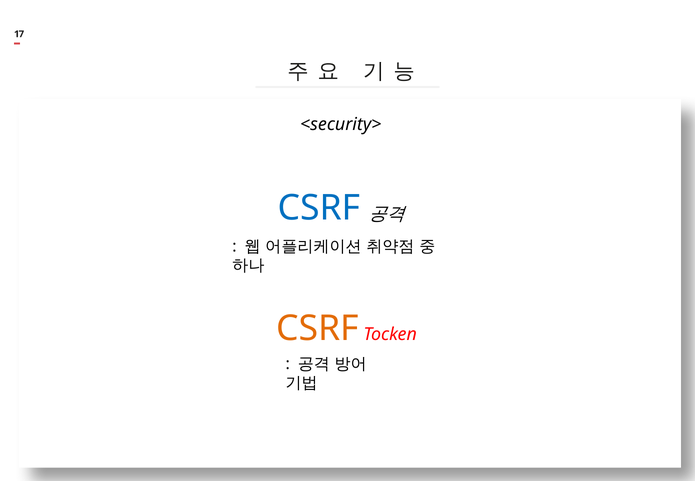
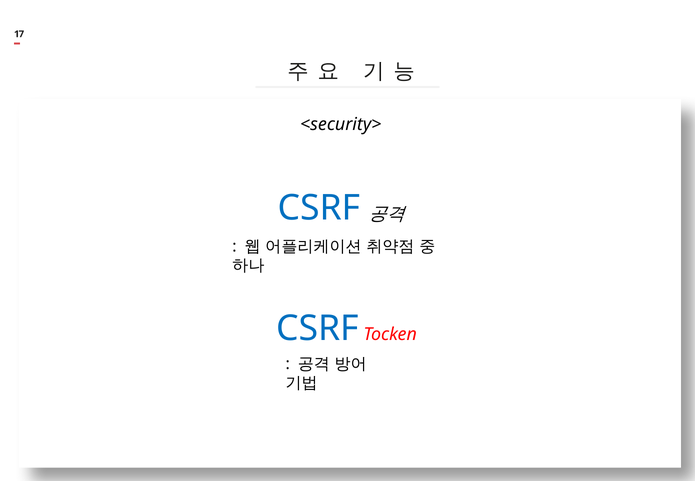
CSRF at (317, 329) colour: orange -> blue
